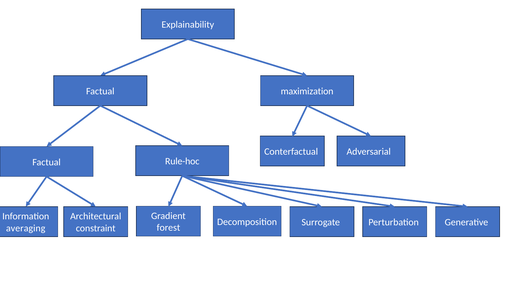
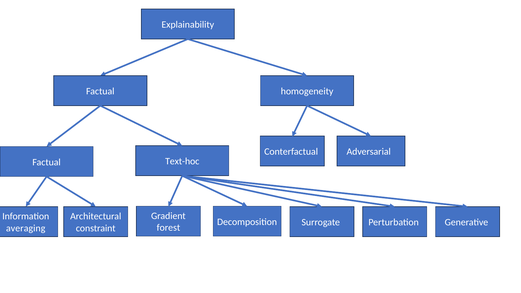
maximization: maximization -> homogeneity
Rule-hoc: Rule-hoc -> Text-hoc
